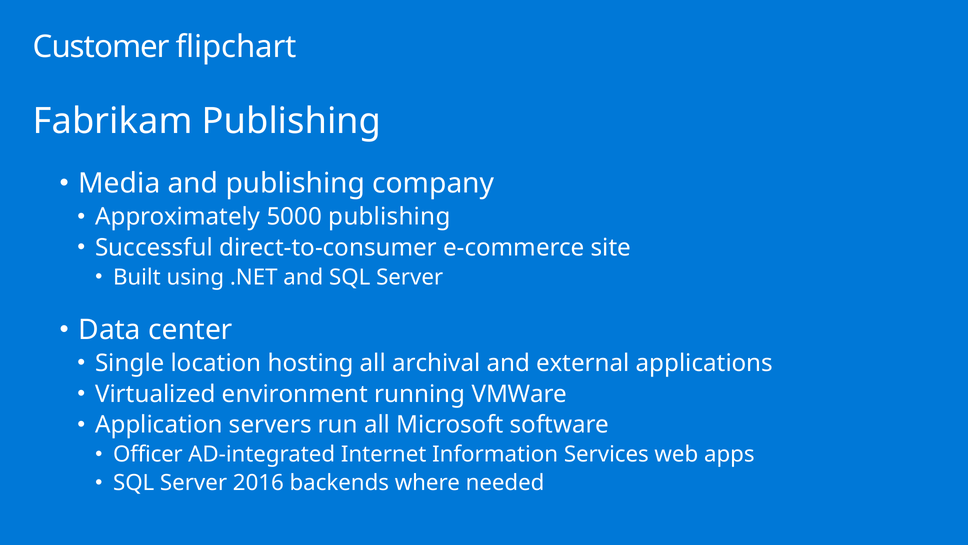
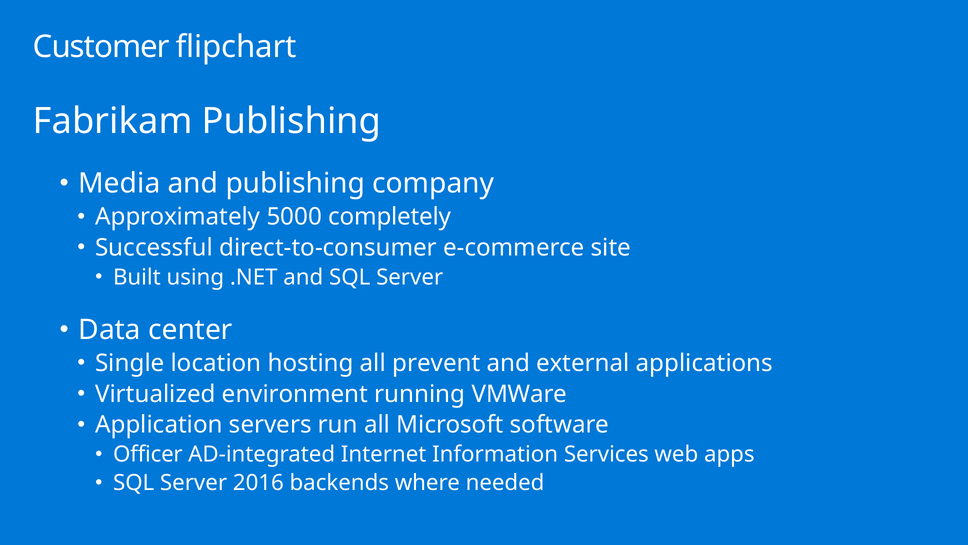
5000 publishing: publishing -> completely
archival: archival -> prevent
